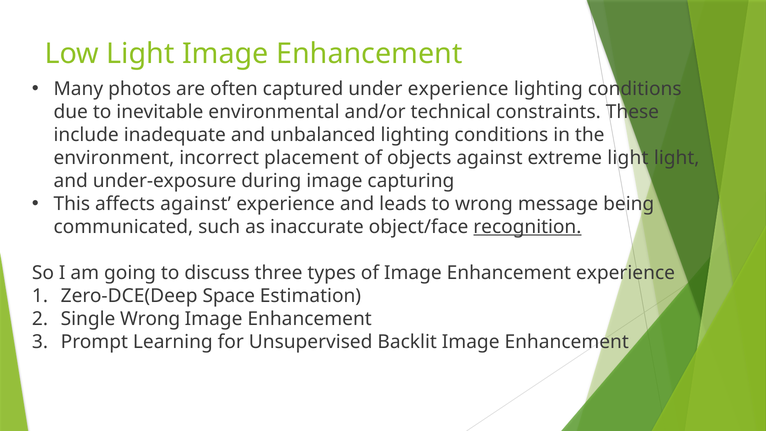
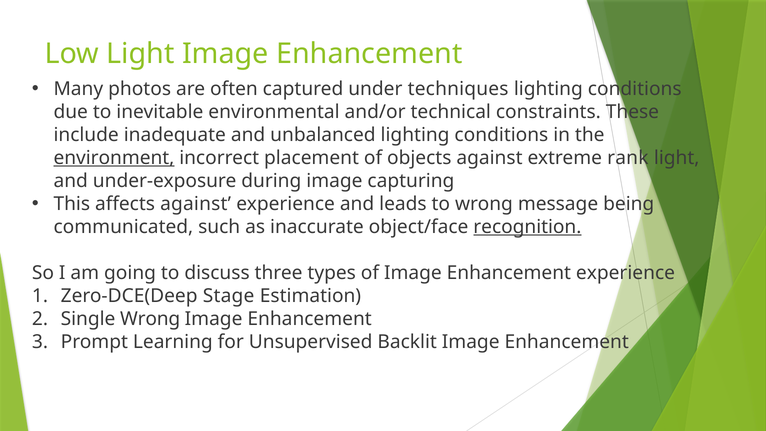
under experience: experience -> techniques
environment underline: none -> present
extreme light: light -> rank
Space: Space -> Stage
